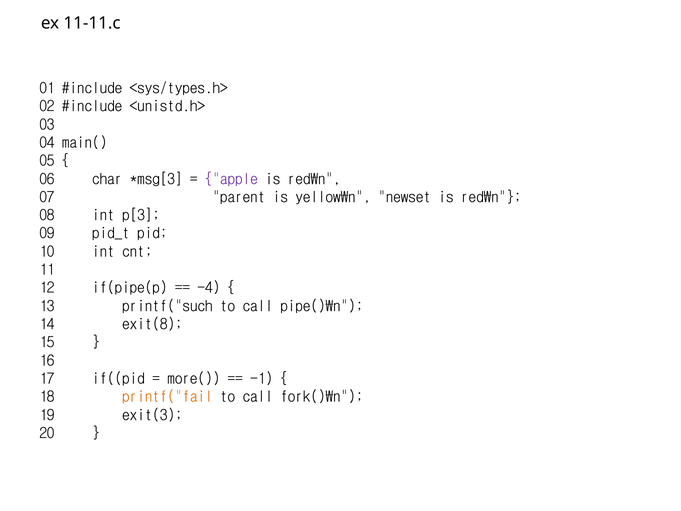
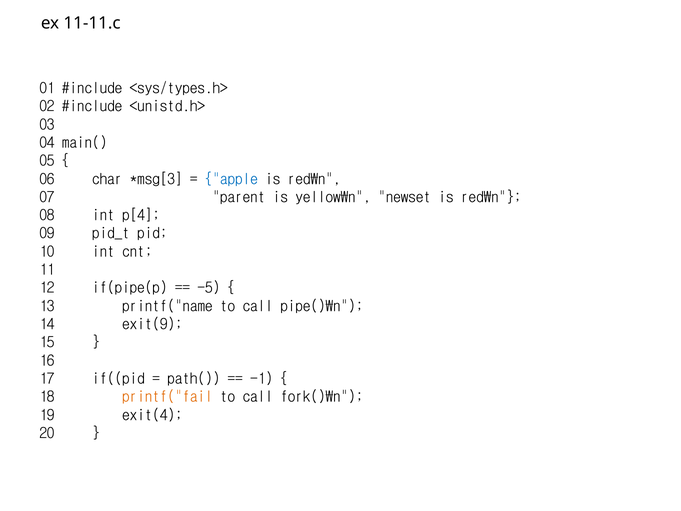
apple colour: purple -> blue
p[3: p[3 -> p[4
-4: -4 -> -5
printf("such: printf("such -> printf("name
exit(8: exit(8 -> exit(9
more(: more( -> path(
exit(3: exit(3 -> exit(4
